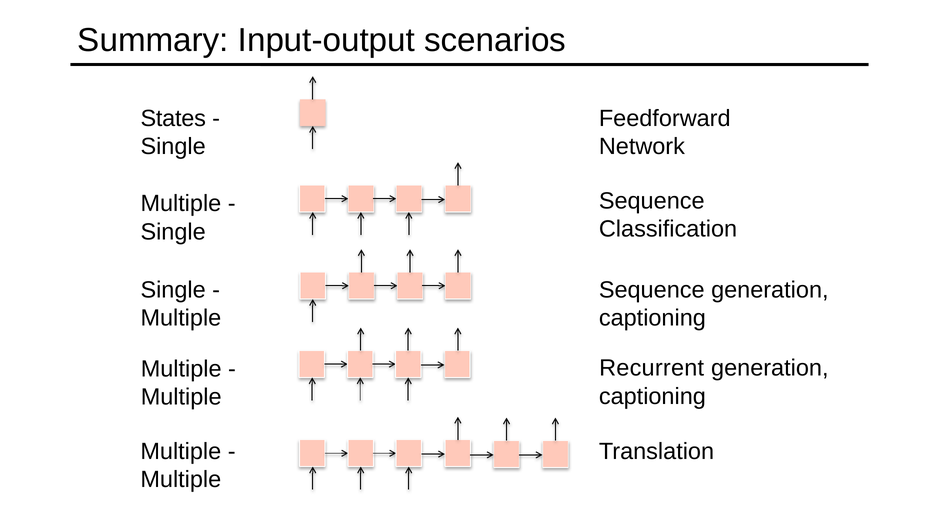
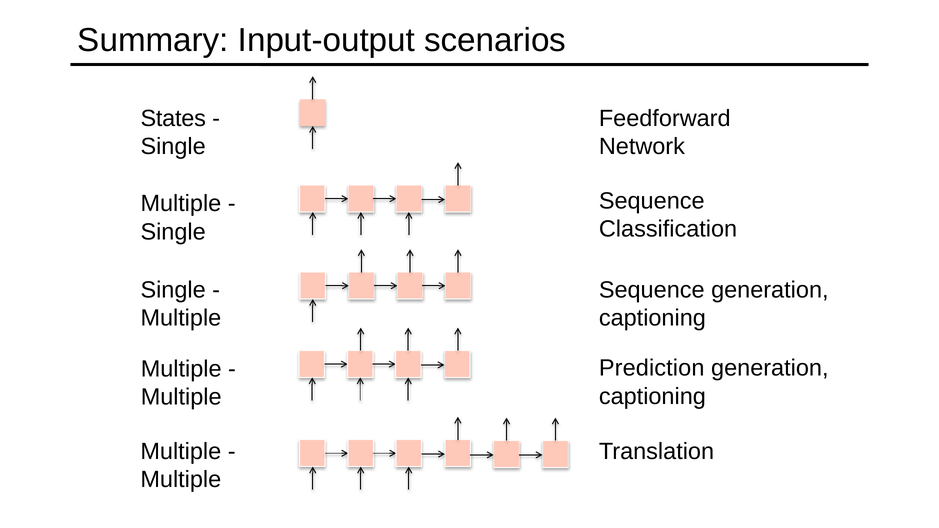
Recurrent: Recurrent -> Prediction
